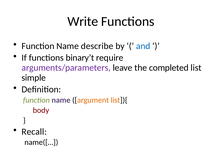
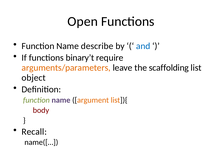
Write: Write -> Open
arguments/parameters colour: purple -> orange
completed: completed -> scaffolding
simple: simple -> object
